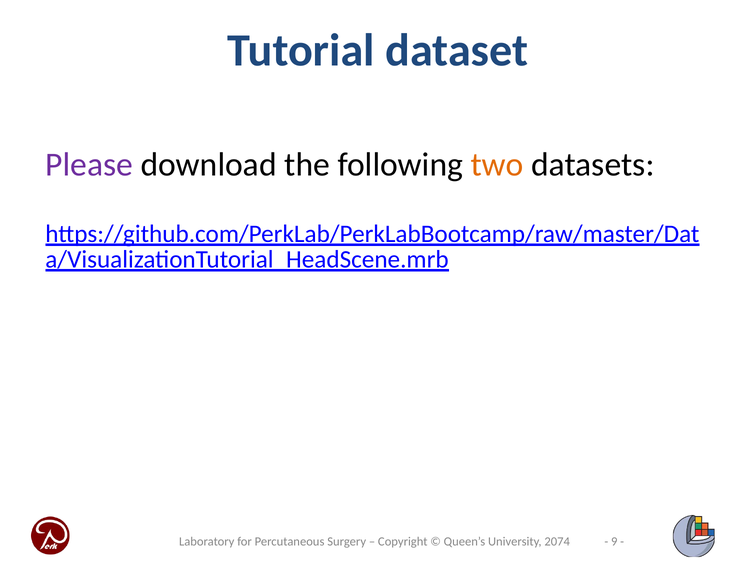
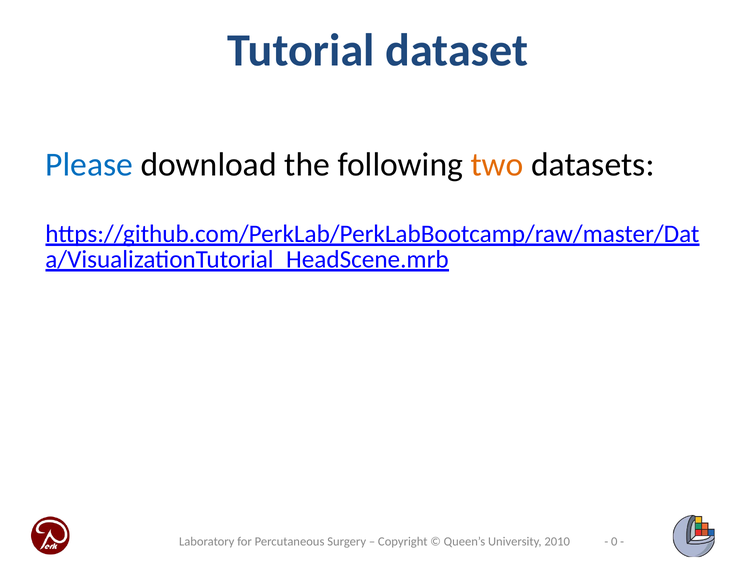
Please colour: purple -> blue
9: 9 -> 0
2074: 2074 -> 2010
